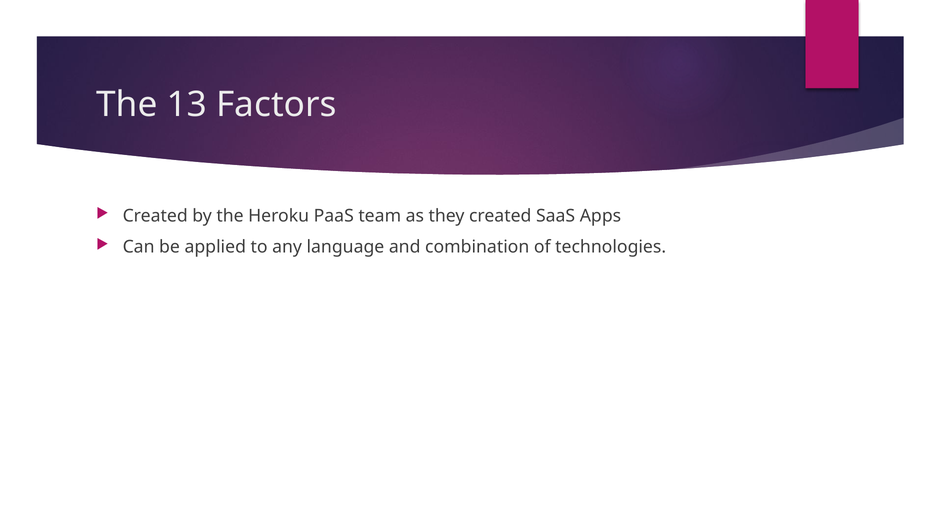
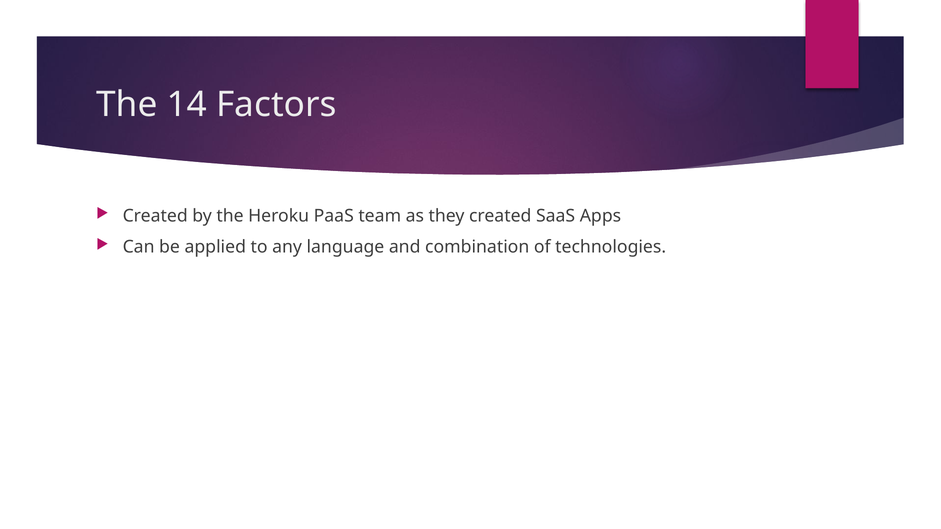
13: 13 -> 14
